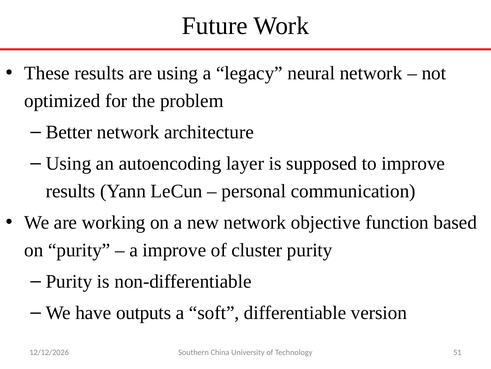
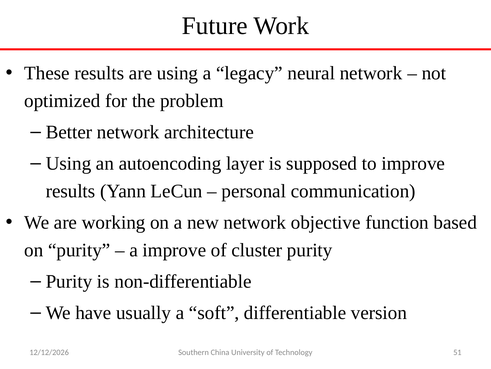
outputs: outputs -> usually
